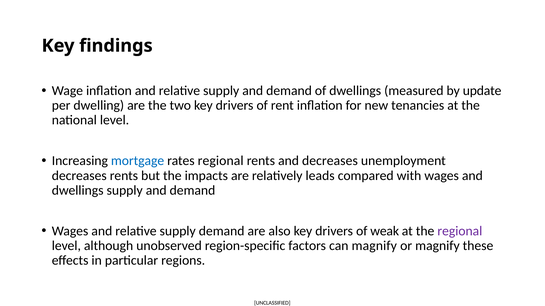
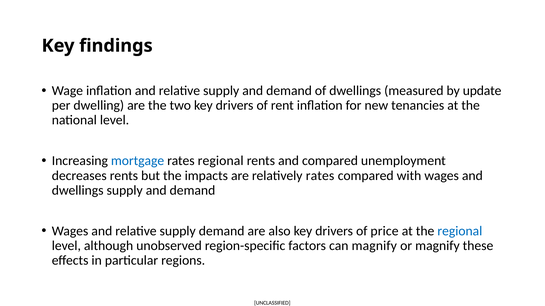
and decreases: decreases -> compared
relatively leads: leads -> rates
weak: weak -> price
regional at (460, 231) colour: purple -> blue
